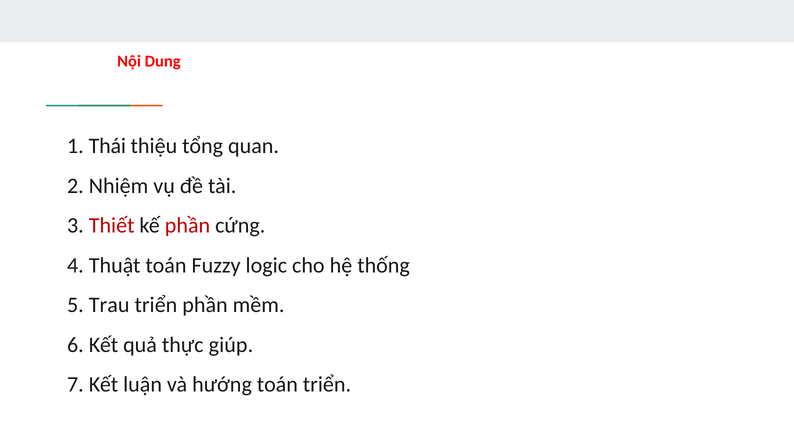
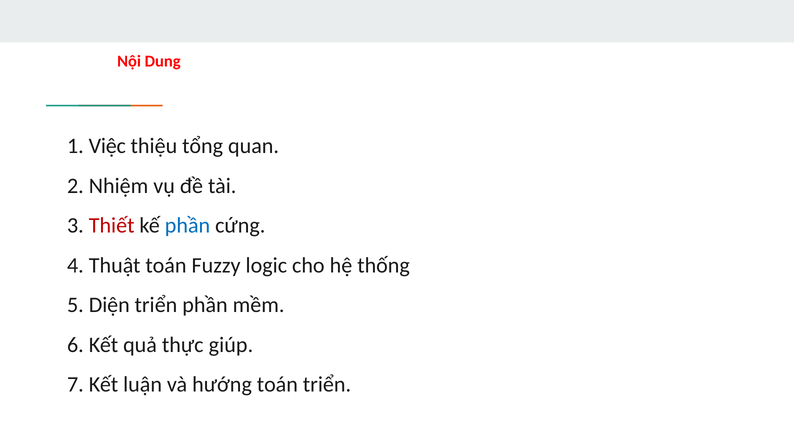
Thái: Thái -> Việc
phần at (187, 225) colour: red -> blue
Trau: Trau -> Diện
